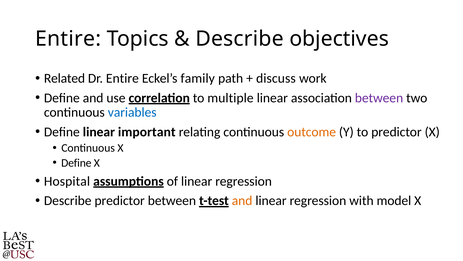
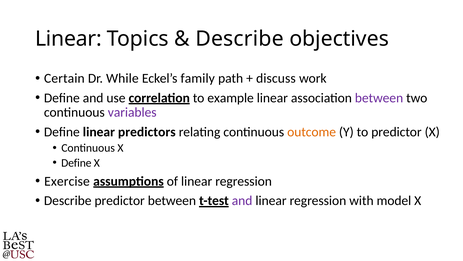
Entire at (68, 39): Entire -> Linear
Related: Related -> Certain
Dr Entire: Entire -> While
multiple: multiple -> example
variables colour: blue -> purple
important: important -> predictors
Hospital: Hospital -> Exercise
and at (242, 200) colour: orange -> purple
